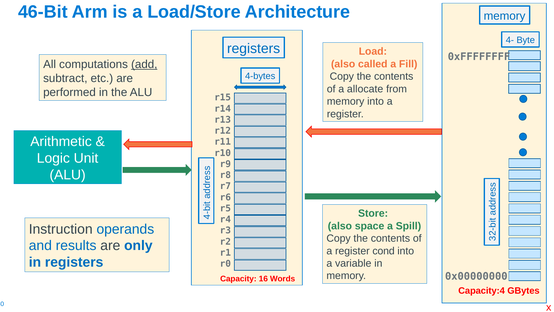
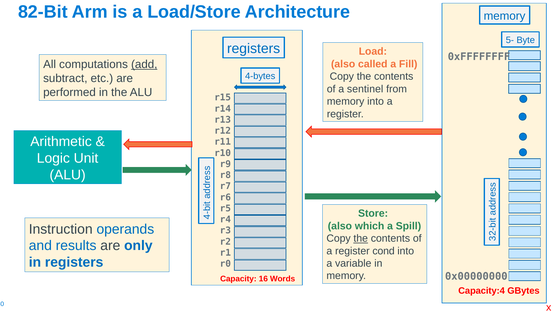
46-Bit: 46-Bit -> 82-Bit
4-: 4- -> 5-
allocate: allocate -> sentinel
space: space -> which
the at (361, 238) underline: none -> present
